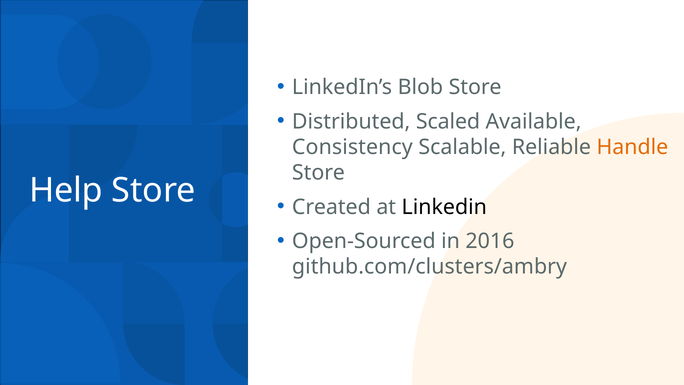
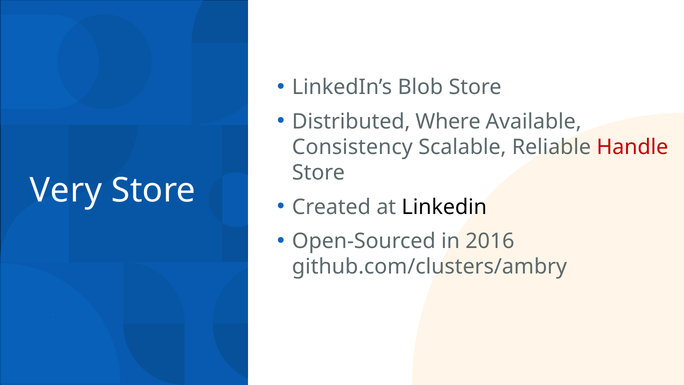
Scaled: Scaled -> Where
Handle colour: orange -> red
Help: Help -> Very
